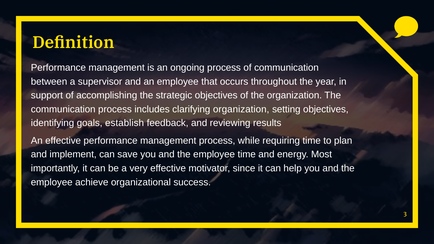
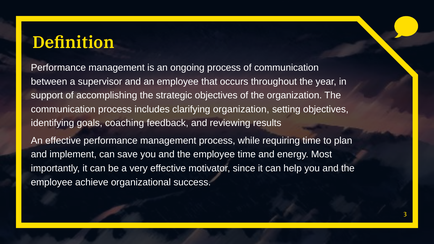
establish: establish -> coaching
